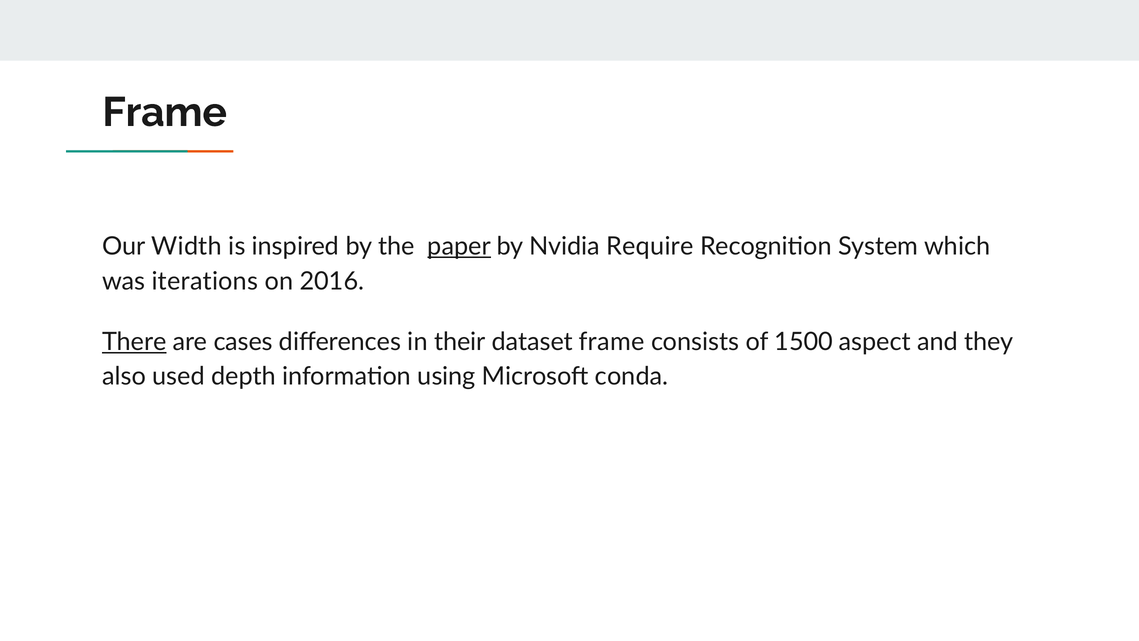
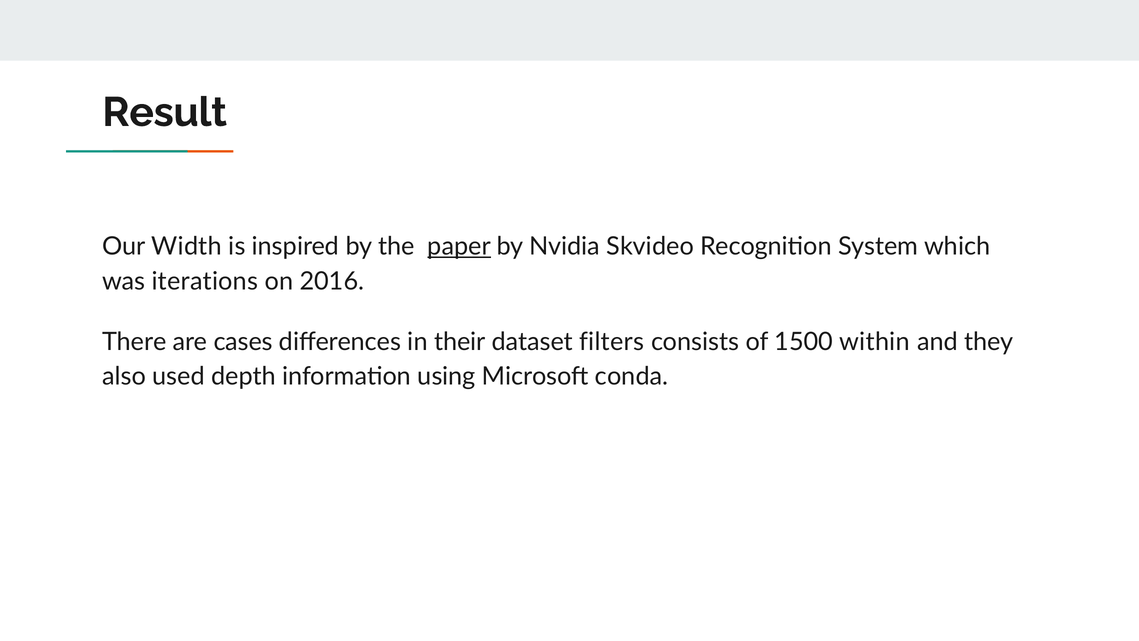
Frame at (165, 112): Frame -> Result
Require: Require -> Skvideo
There underline: present -> none
dataset frame: frame -> filters
aspect: aspect -> within
